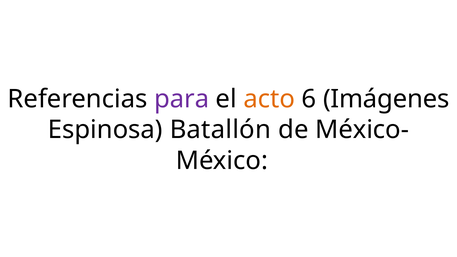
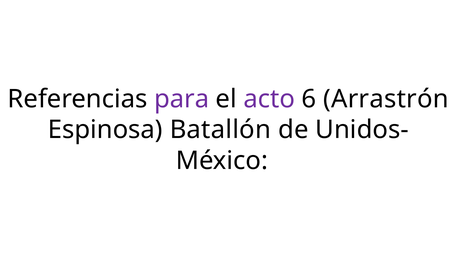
acto colour: orange -> purple
Imágenes: Imágenes -> Arrastrón
México-: México- -> Unidos-
